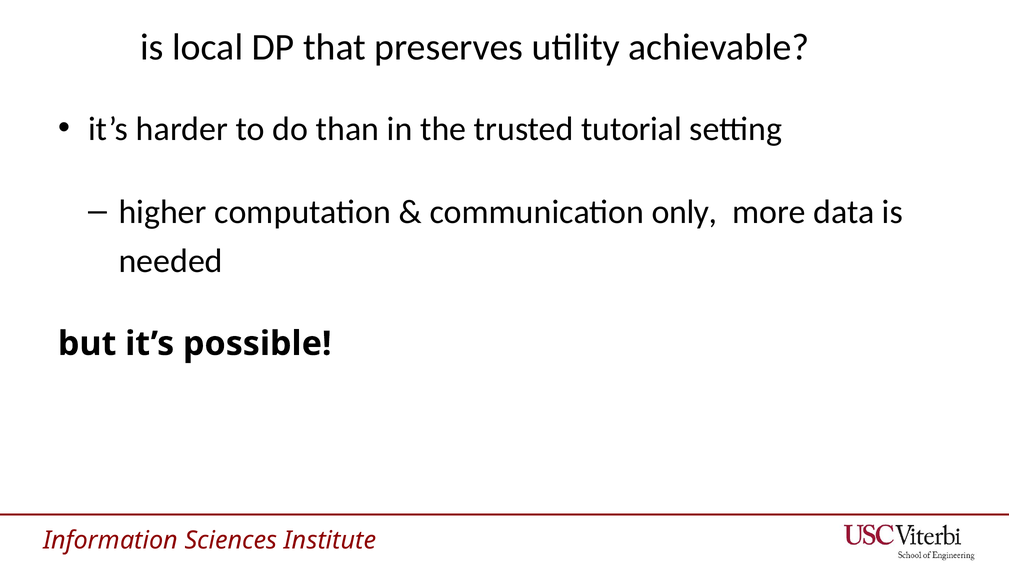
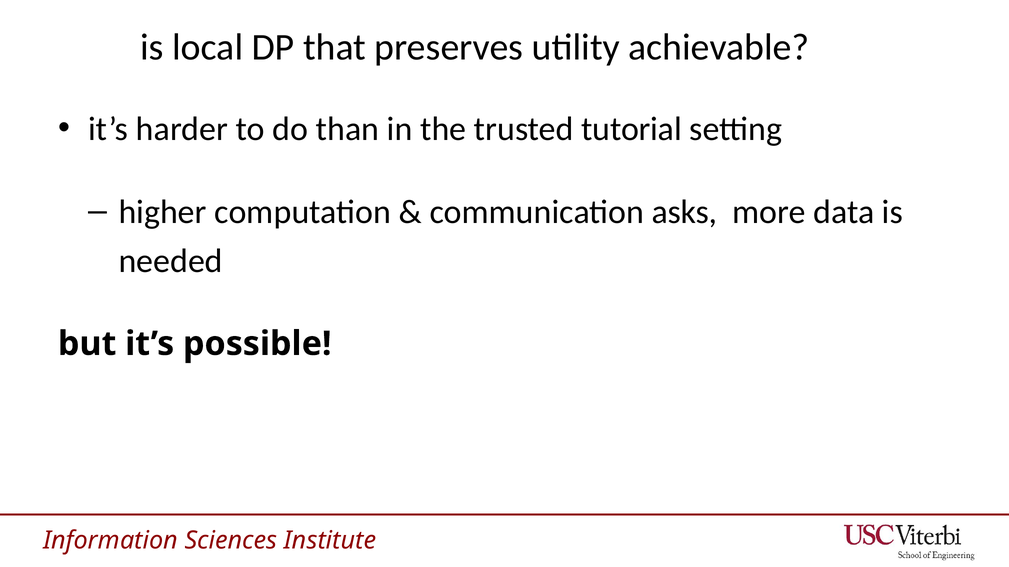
only: only -> asks
